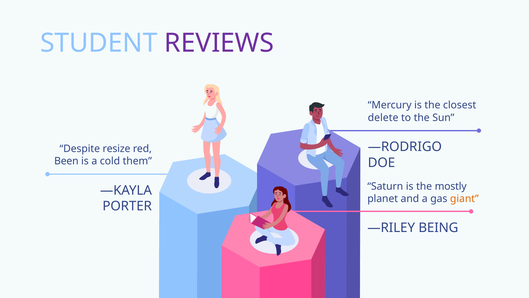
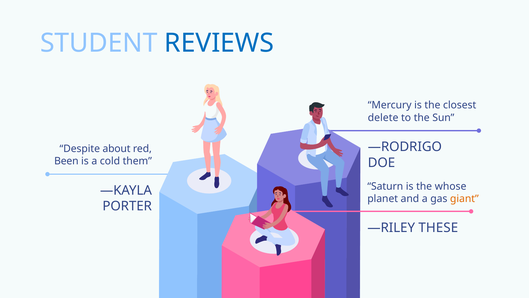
REVIEWS colour: purple -> blue
resize: resize -> about
mostly: mostly -> whose
BEING: BEING -> THESE
